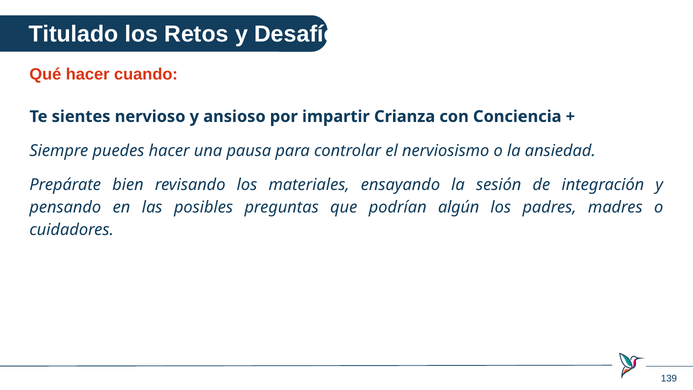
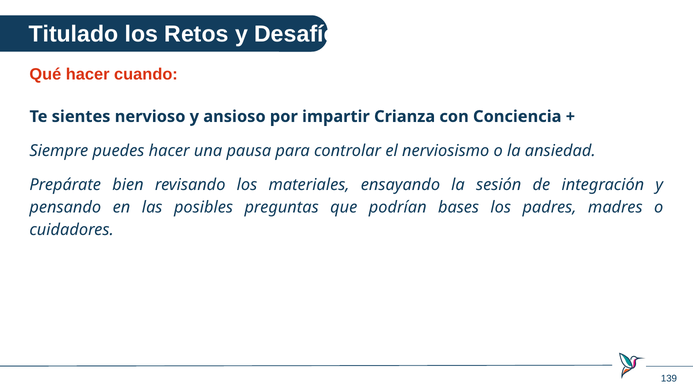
algún: algún -> bases
